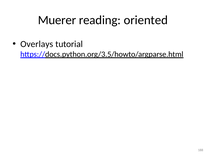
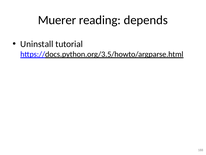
oriented: oriented -> depends
Overlays: Overlays -> Uninstall
